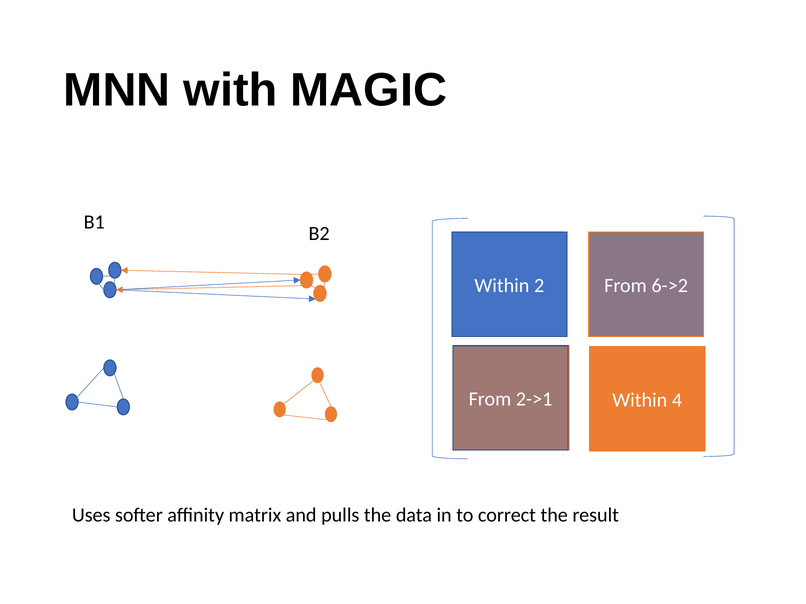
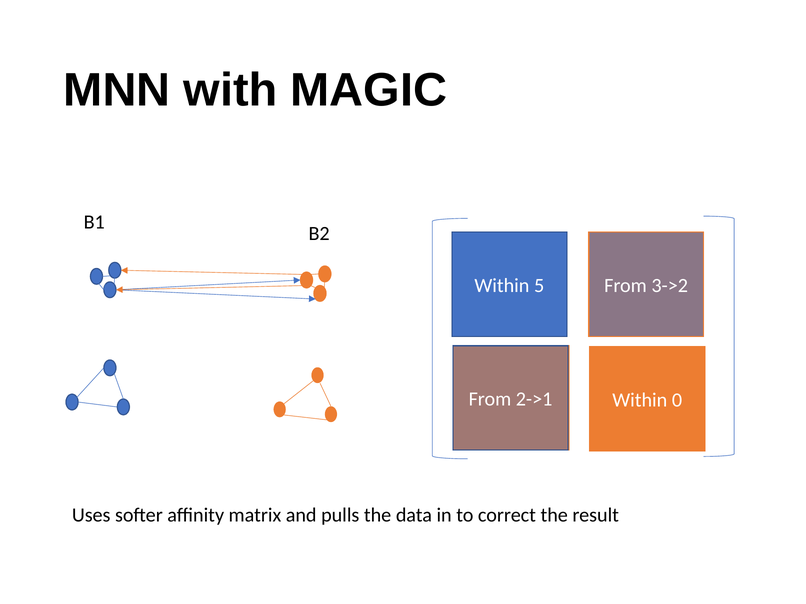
2: 2 -> 5
6->2: 6->2 -> 3->2
4: 4 -> 0
